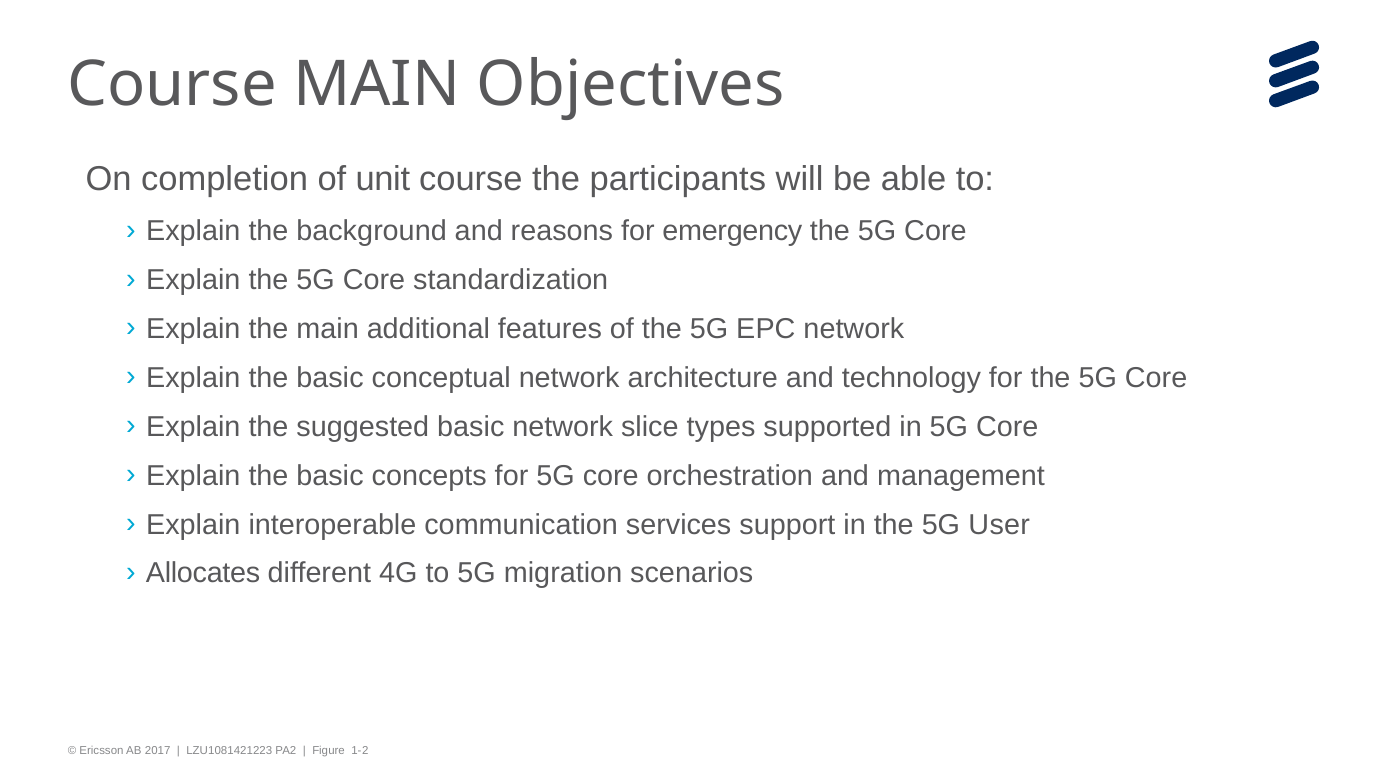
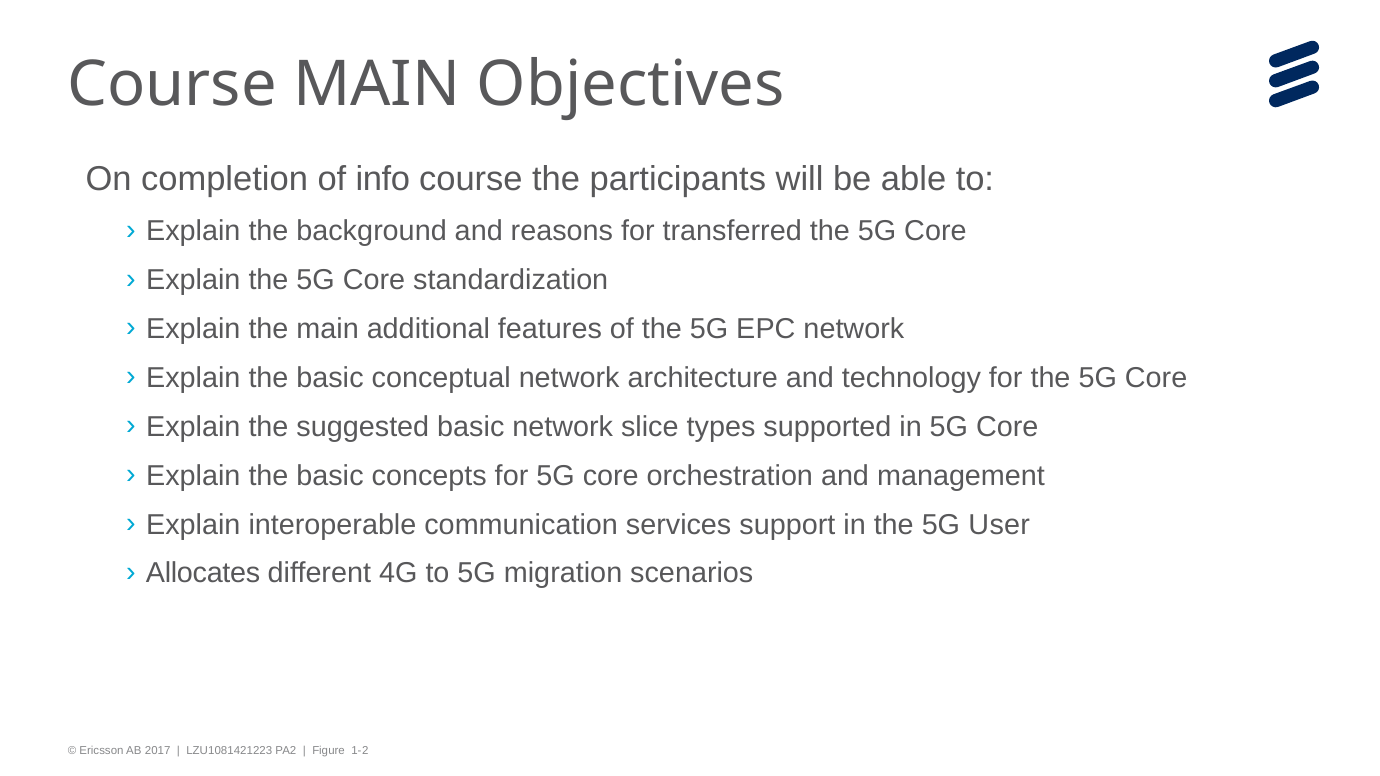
unit: unit -> info
emergency: emergency -> transferred
